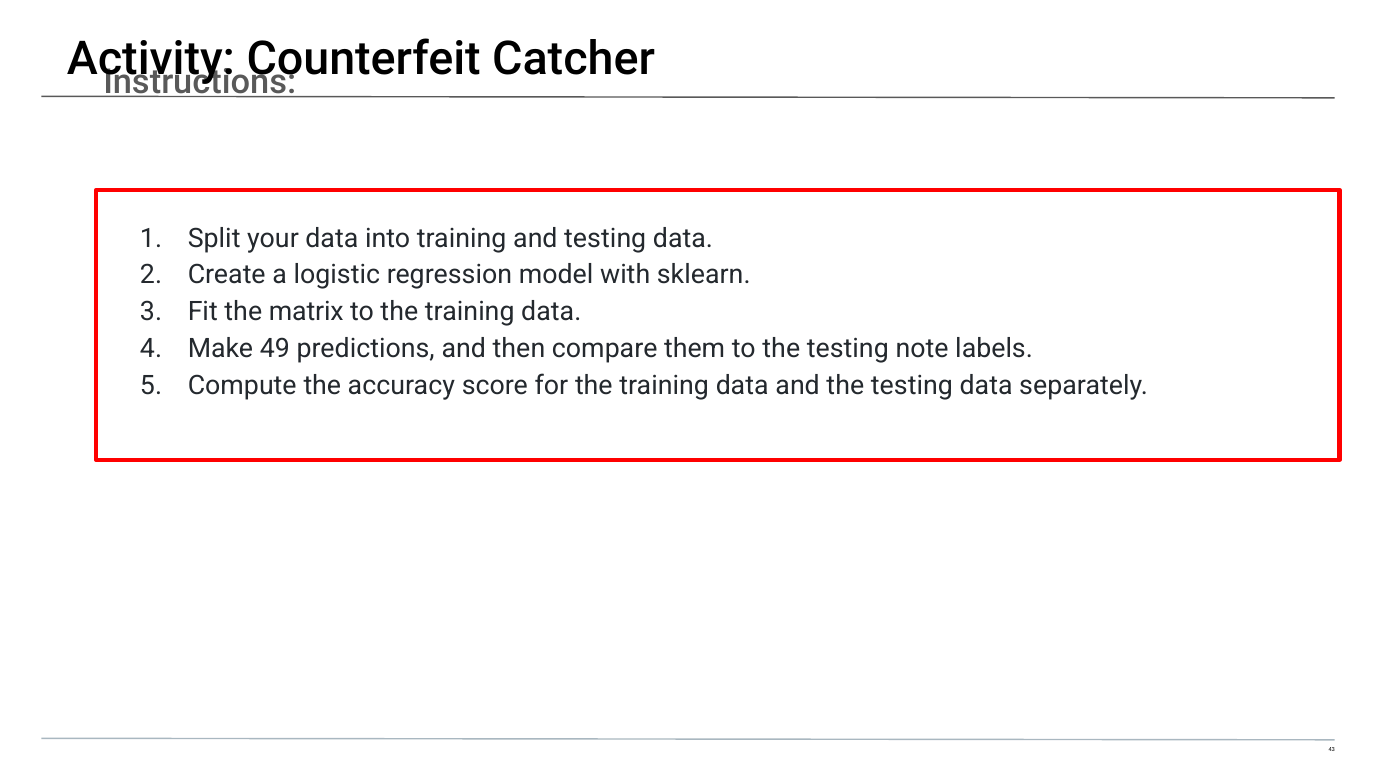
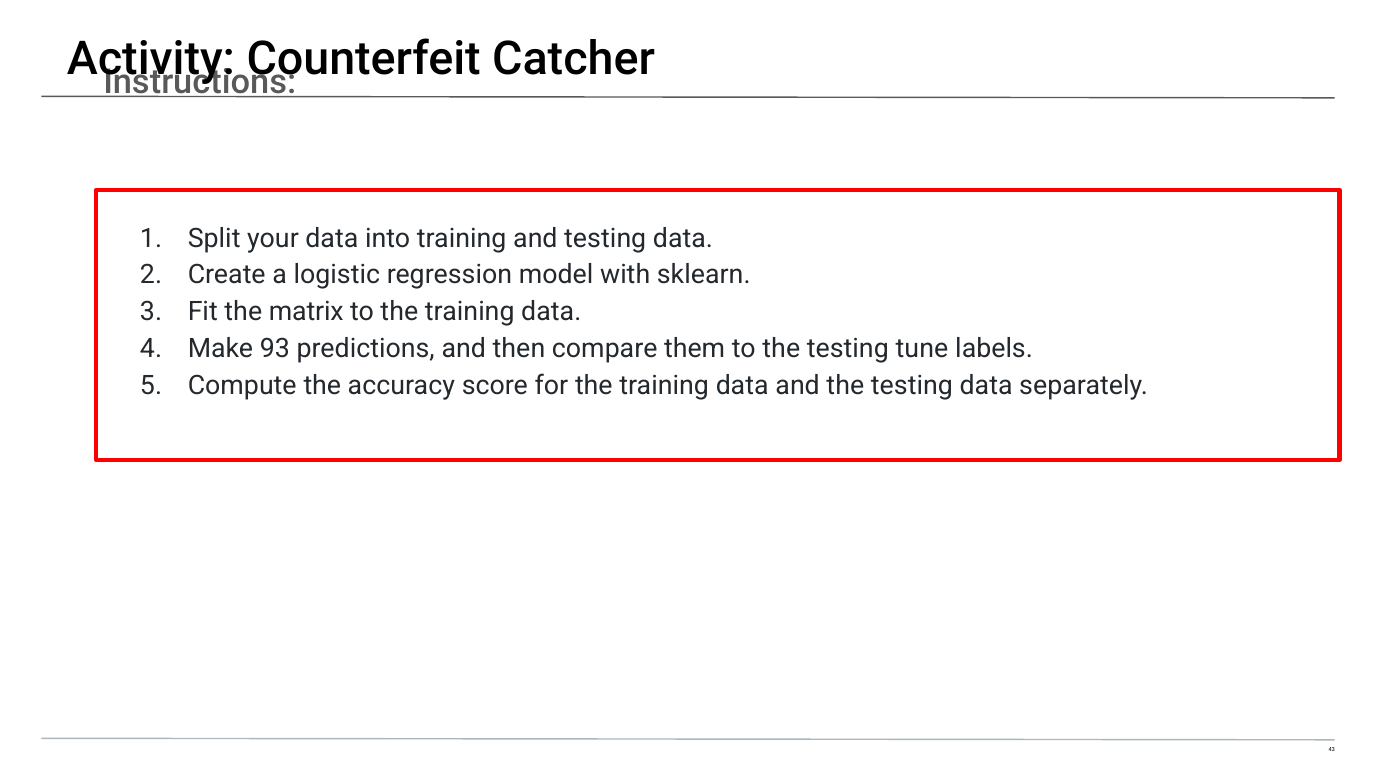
49: 49 -> 93
note: note -> tune
